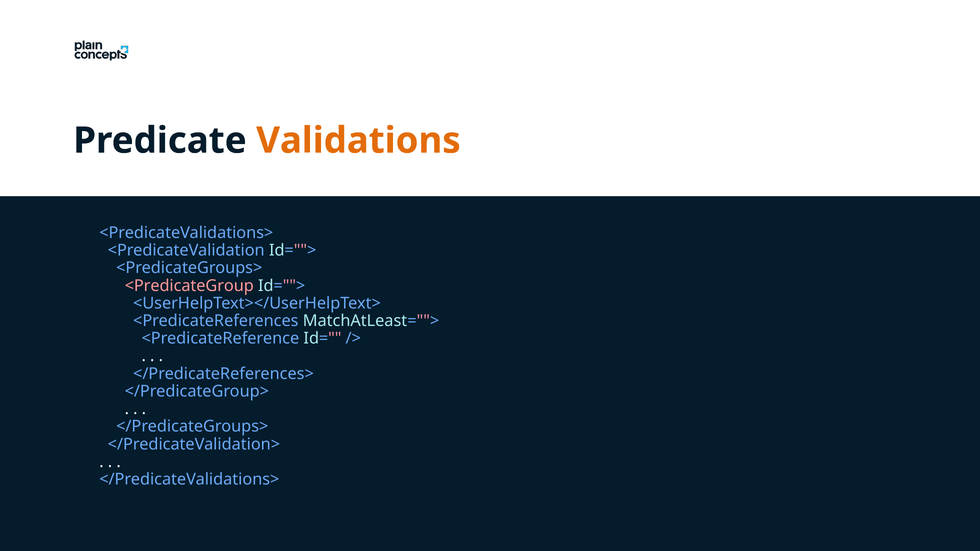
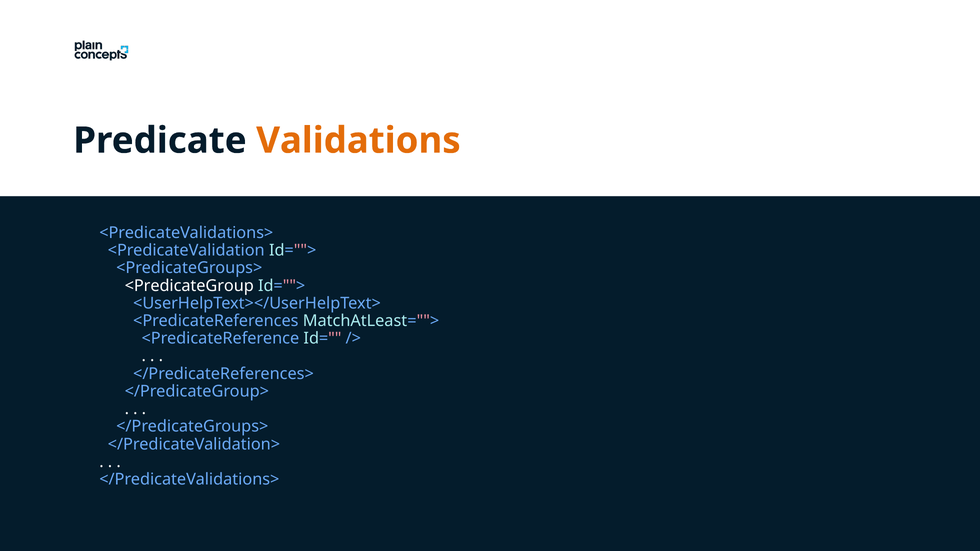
<PredicateGroup colour: pink -> white
